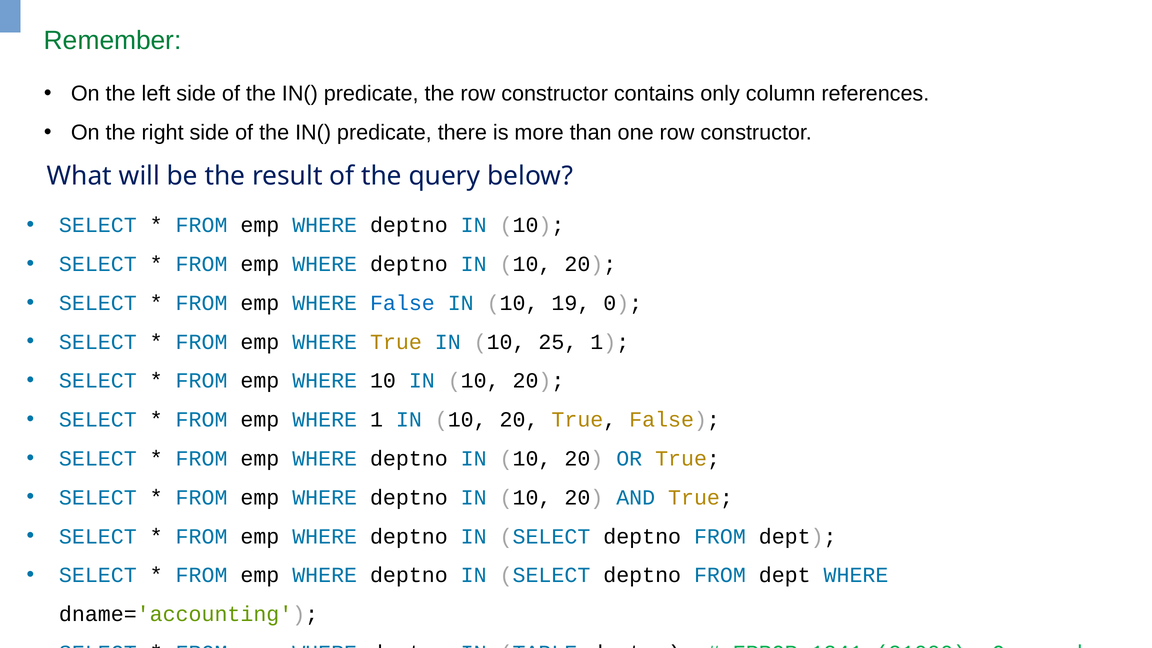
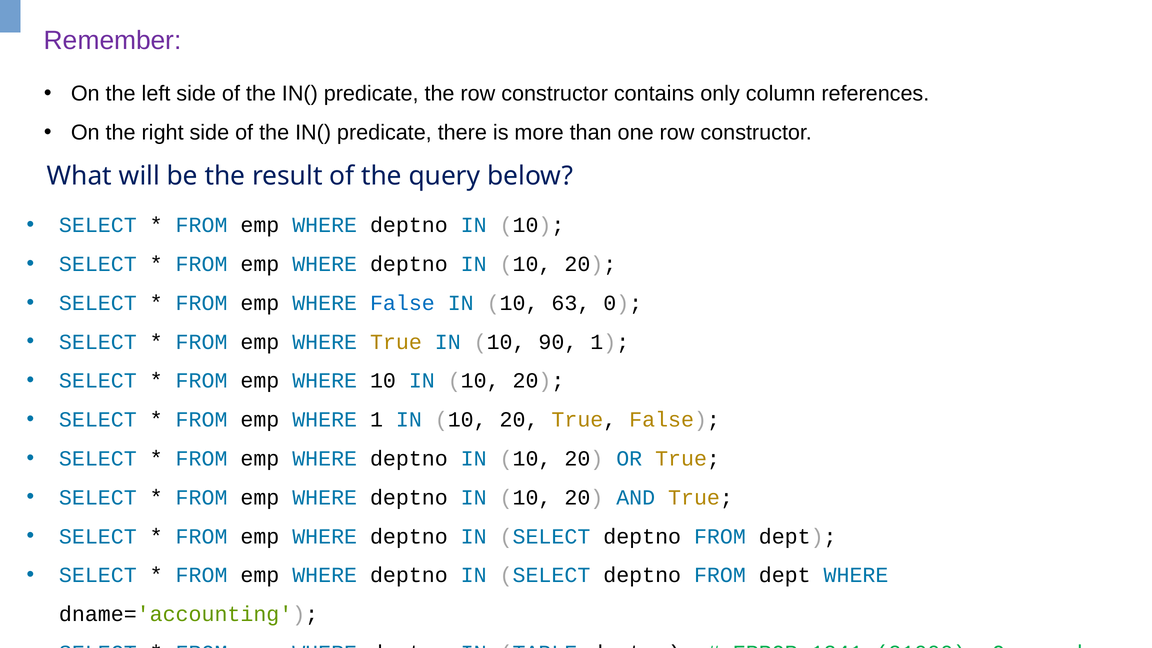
Remember colour: green -> purple
19: 19 -> 63
25: 25 -> 90
